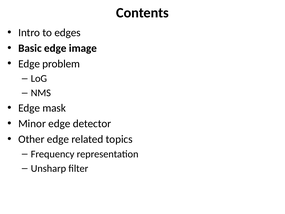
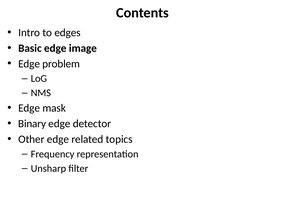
Minor: Minor -> Binary
